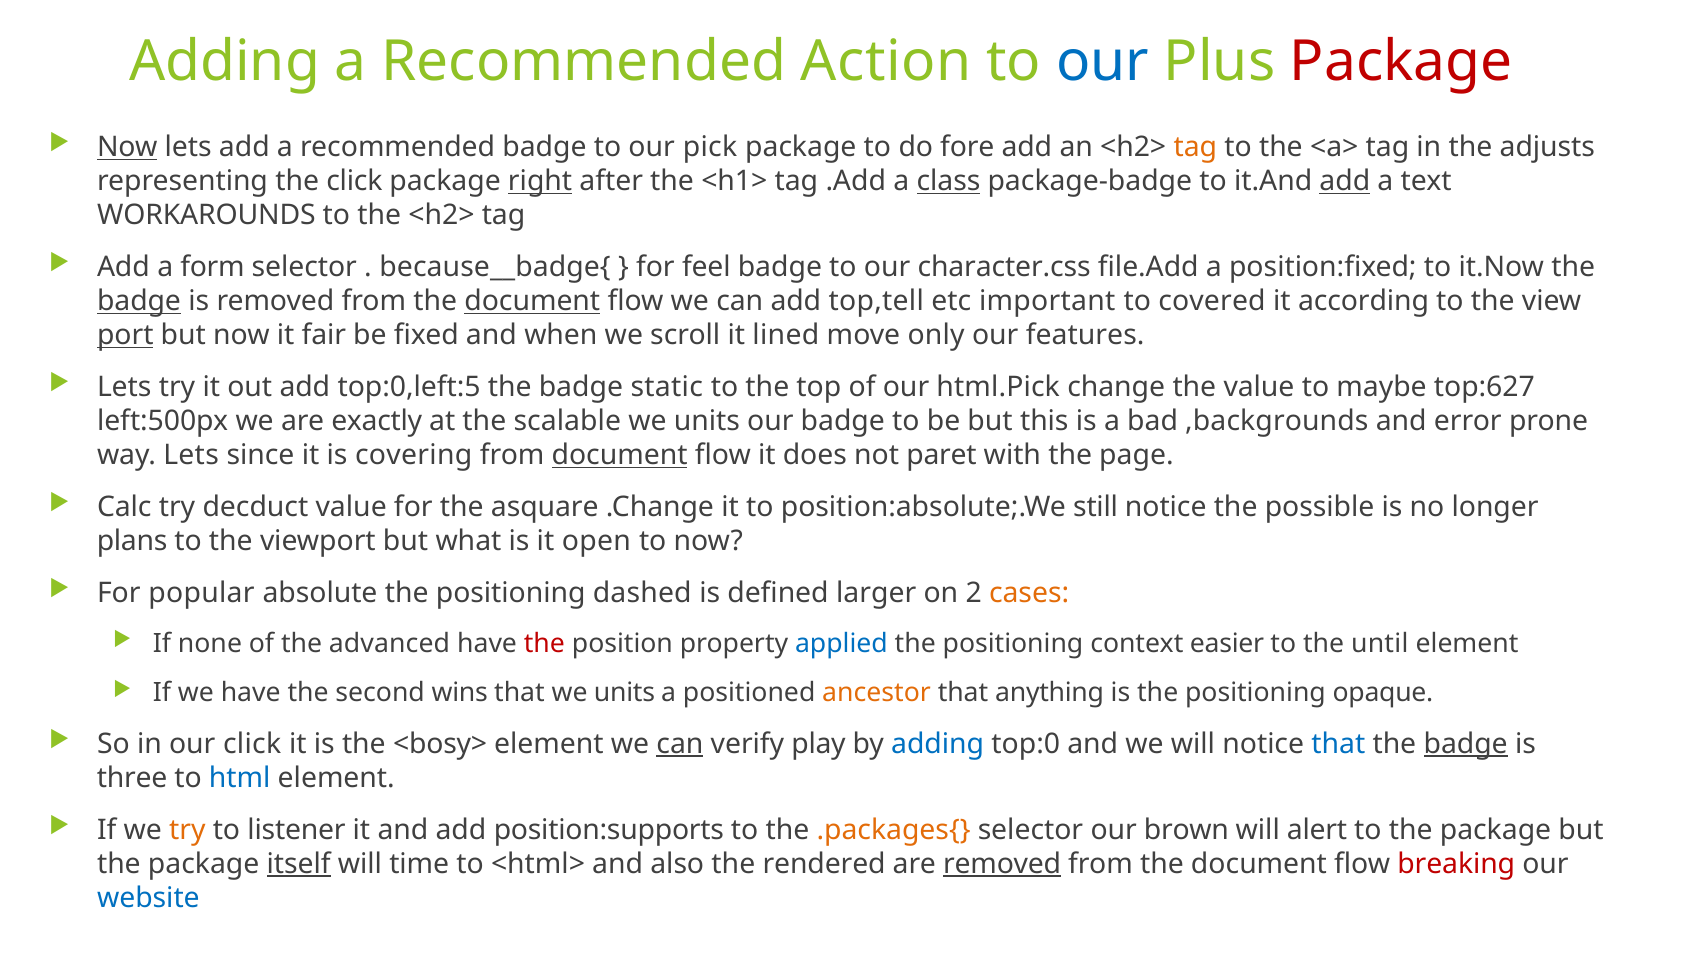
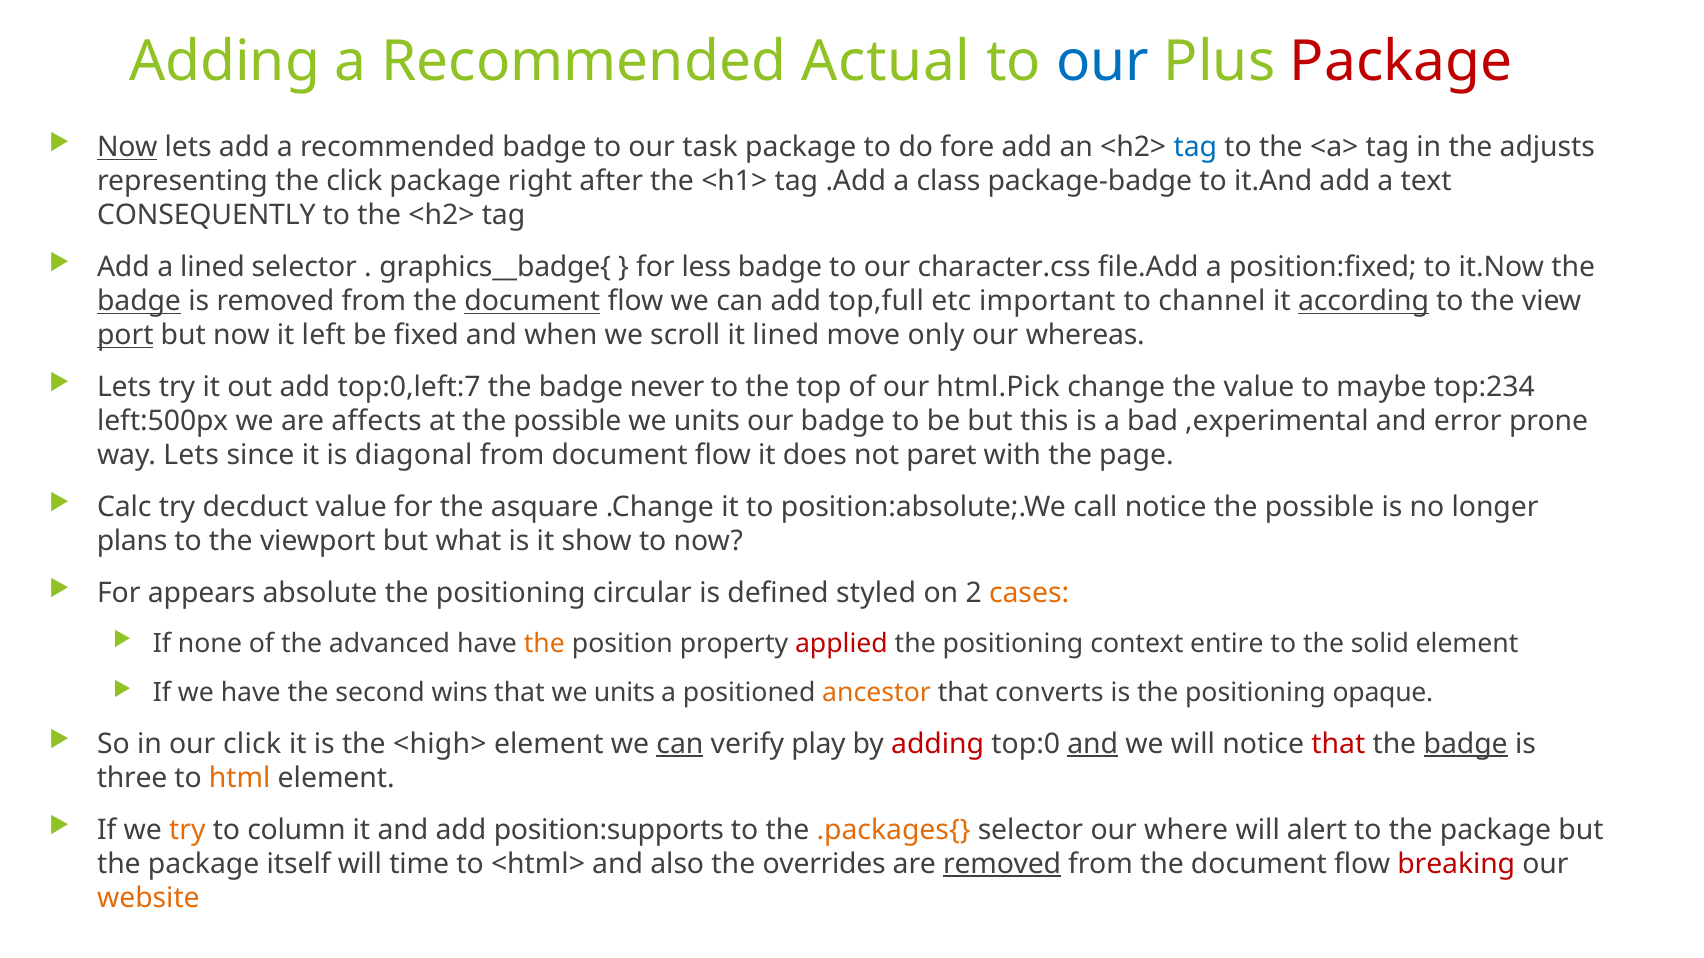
Action: Action -> Actual
pick: pick -> task
tag at (1195, 147) colour: orange -> blue
right underline: present -> none
class underline: present -> none
add at (1345, 181) underline: present -> none
WORKAROUNDS: WORKAROUNDS -> CONSEQUENTLY
a form: form -> lined
because__badge{: because__badge{ -> graphics__badge{
feel: feel -> less
top,tell: top,tell -> top,full
covered: covered -> channel
according underline: none -> present
fair: fair -> left
features: features -> whereas
top:0,left:5: top:0,left:5 -> top:0,left:7
static: static -> never
top:627: top:627 -> top:234
exactly: exactly -> affects
at the scalable: scalable -> possible
,backgrounds: ,backgrounds -> ,experimental
covering: covering -> diagonal
document at (620, 455) underline: present -> none
still: still -> call
open: open -> show
popular: popular -> appears
dashed: dashed -> circular
larger: larger -> styled
the at (544, 644) colour: red -> orange
applied colour: blue -> red
easier: easier -> entire
until: until -> solid
anything: anything -> converts
<bosy>: <bosy> -> <high>
adding at (938, 744) colour: blue -> red
and at (1093, 744) underline: none -> present
that at (1338, 744) colour: blue -> red
html colour: blue -> orange
listener: listener -> column
brown: brown -> where
itself underline: present -> none
rendered: rendered -> overrides
website colour: blue -> orange
